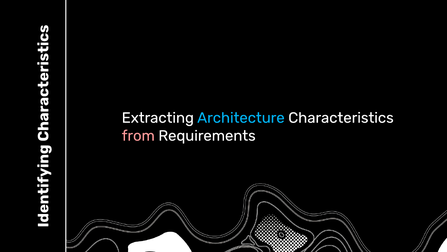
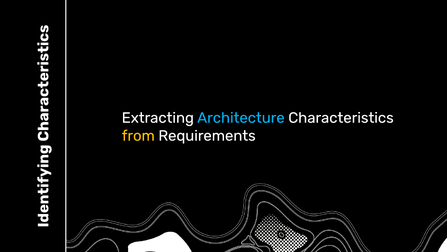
from colour: pink -> yellow
